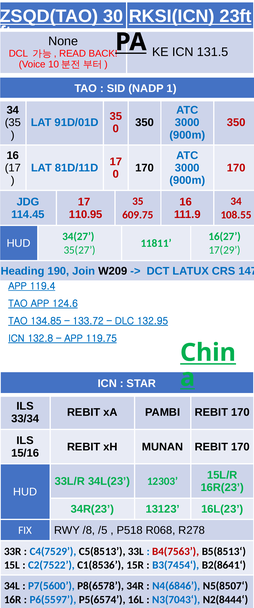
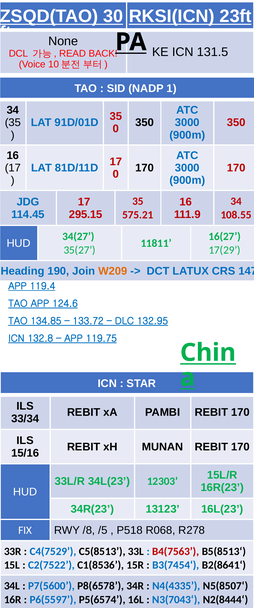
110.95: 110.95 -> 295.15
609.75: 609.75 -> 575.21
W209 colour: black -> orange
N4(6846: N4(6846 -> N4(4335
